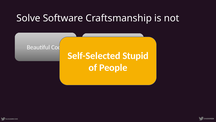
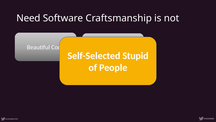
Solve: Solve -> Need
